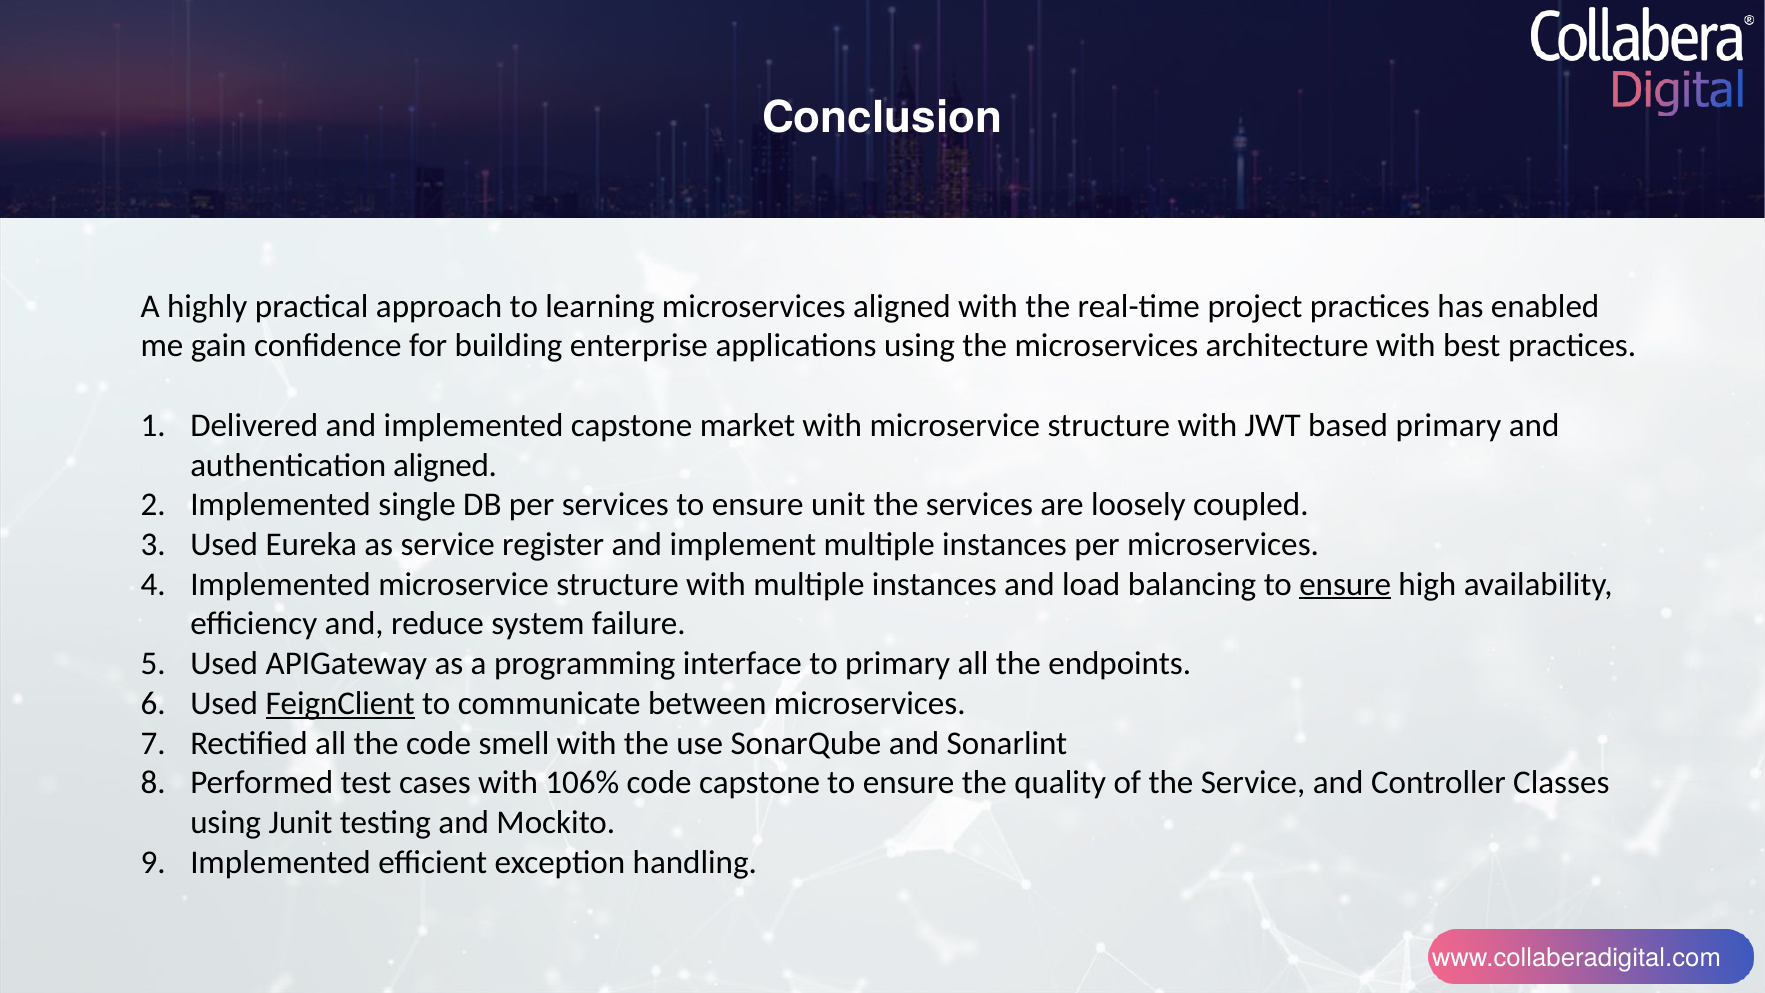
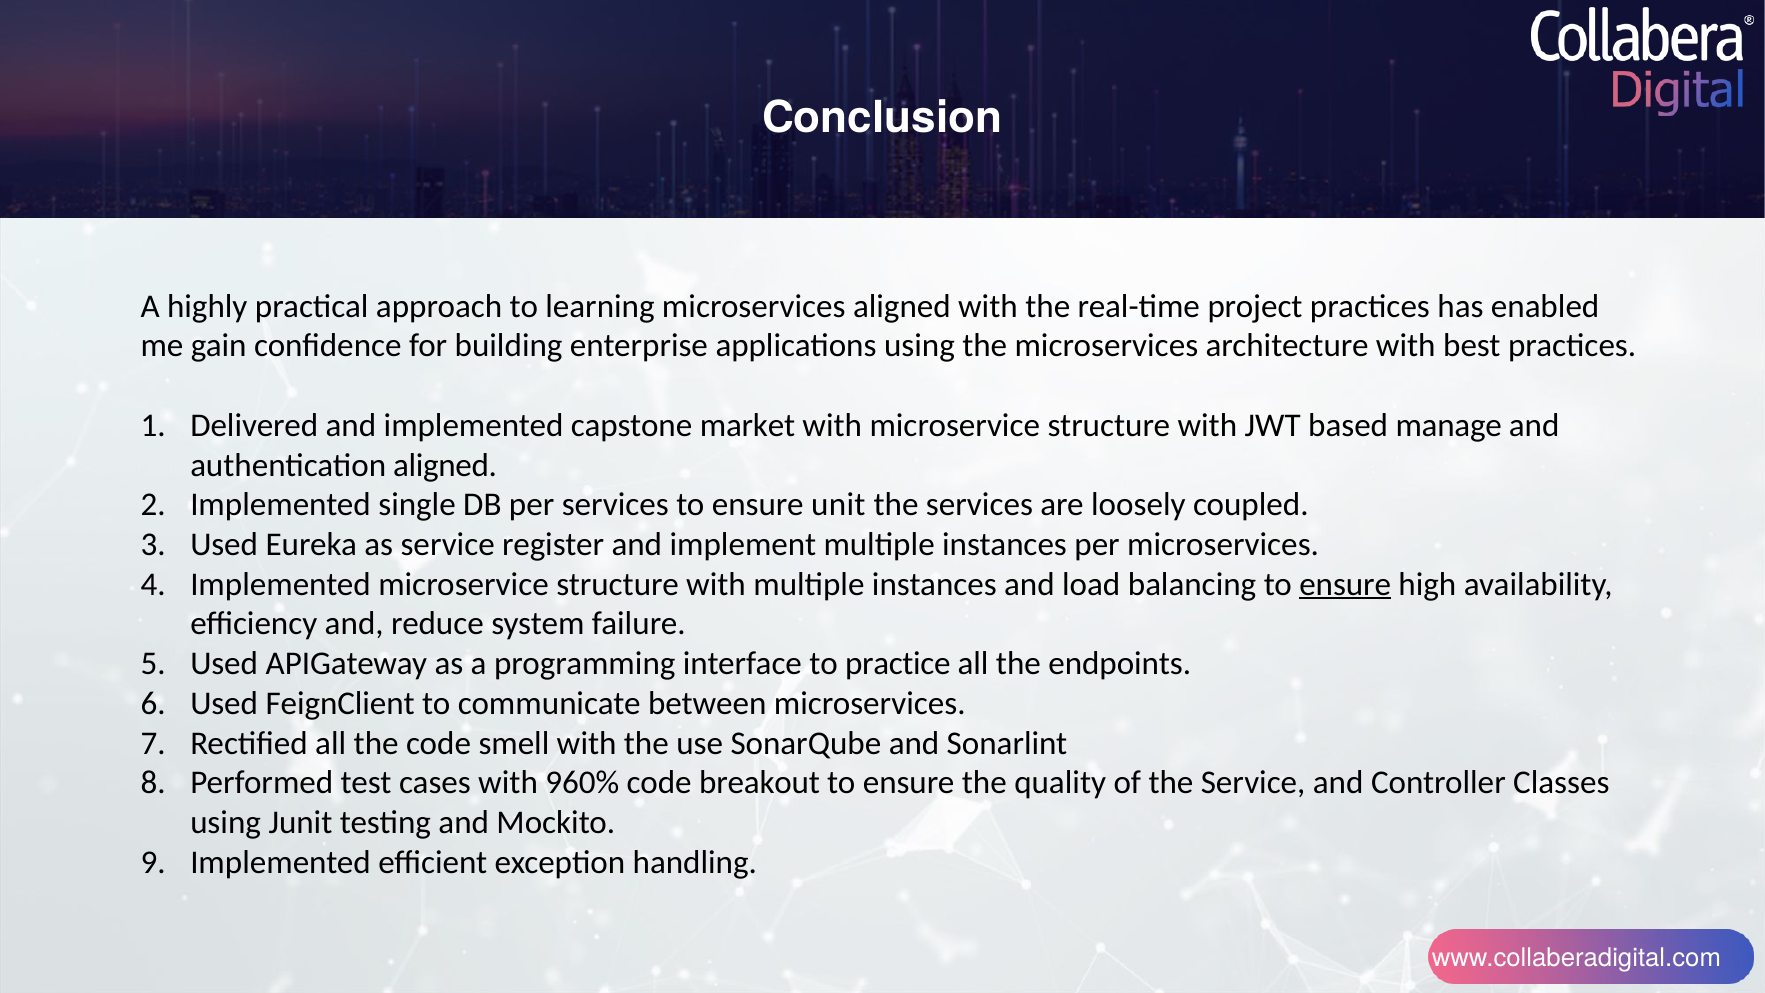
based primary: primary -> manage
to primary: primary -> practice
FeignClient underline: present -> none
106%: 106% -> 960%
code capstone: capstone -> breakout
